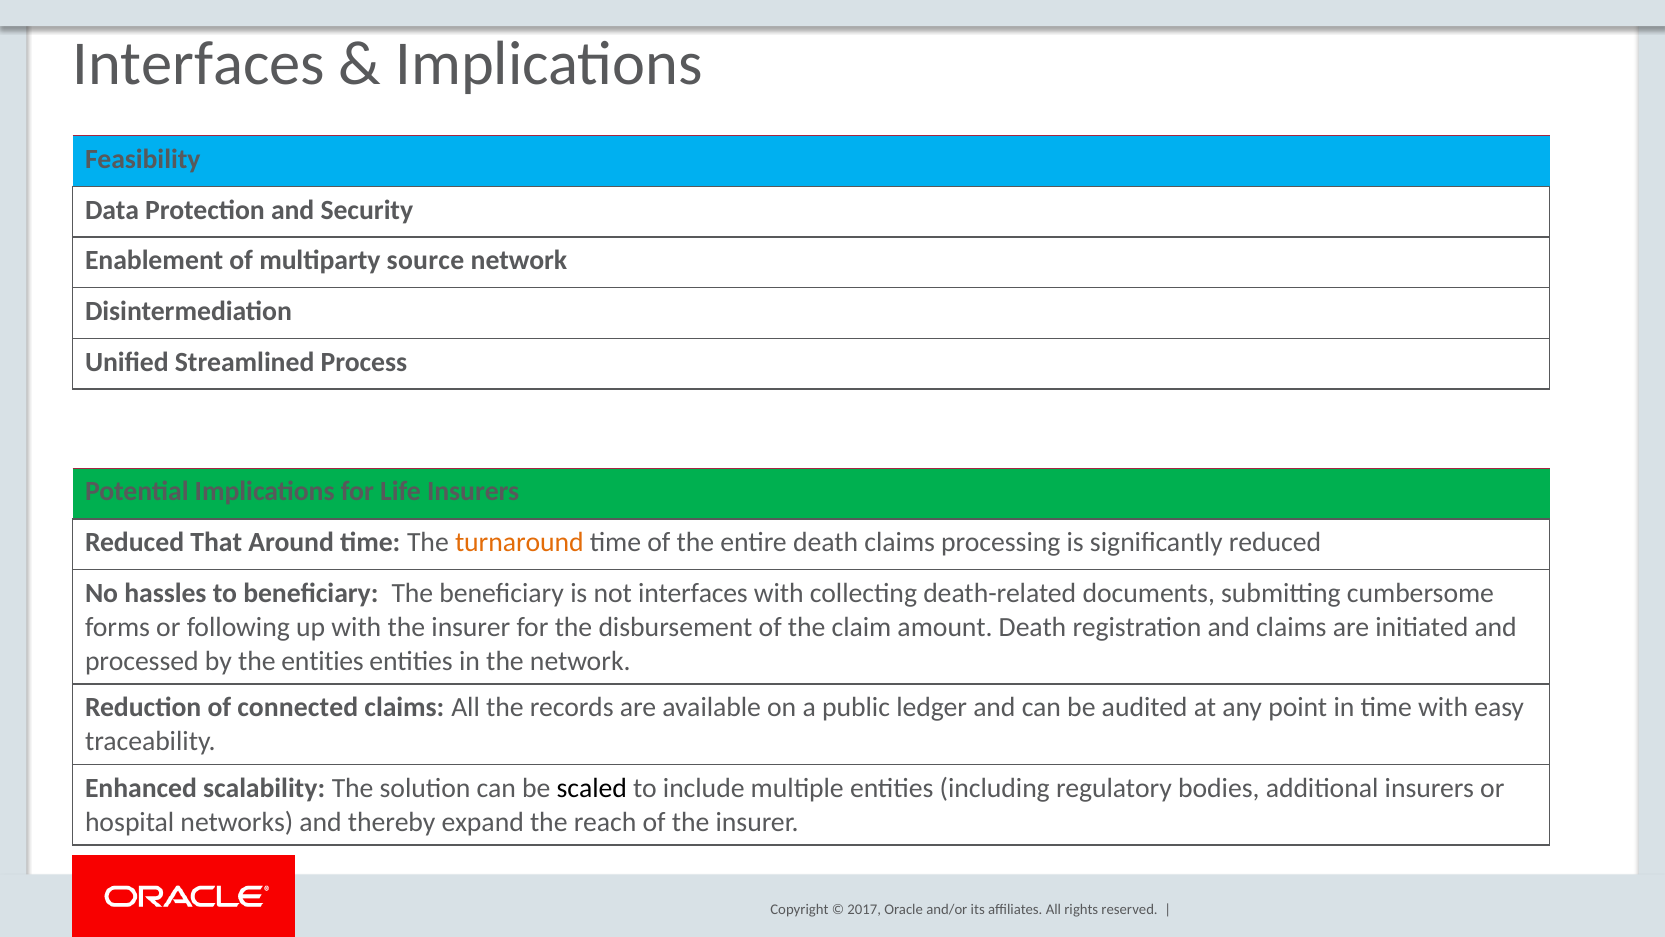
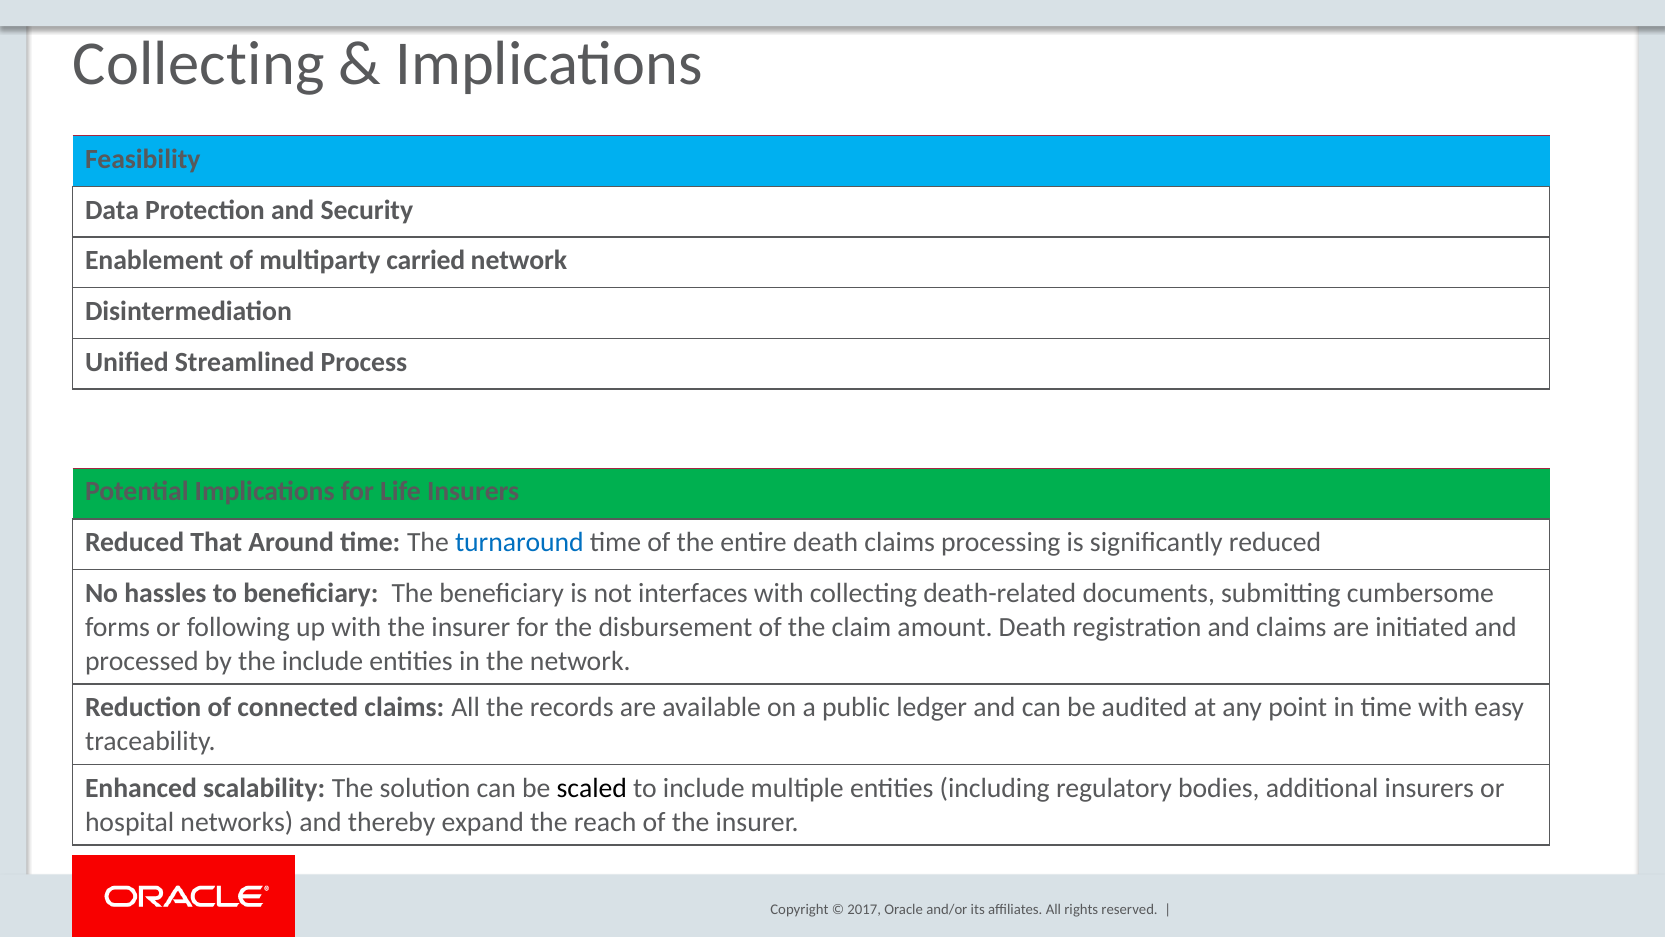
Interfaces at (199, 63): Interfaces -> Collecting
source: source -> carried
turnaround colour: orange -> blue
the entities: entities -> include
